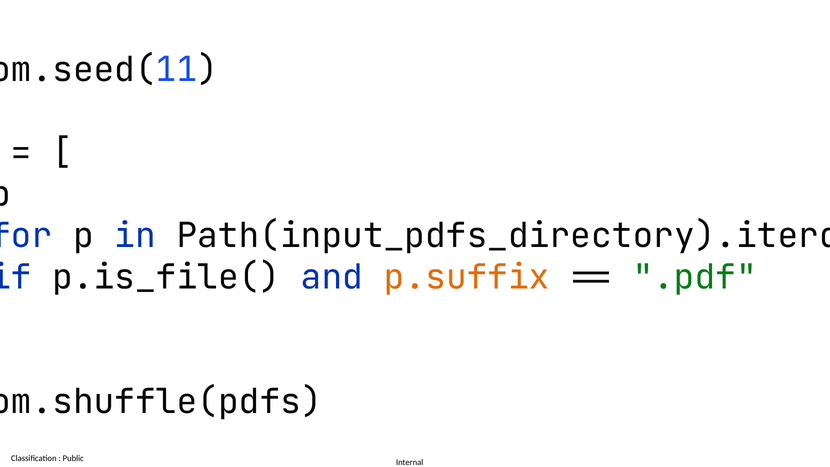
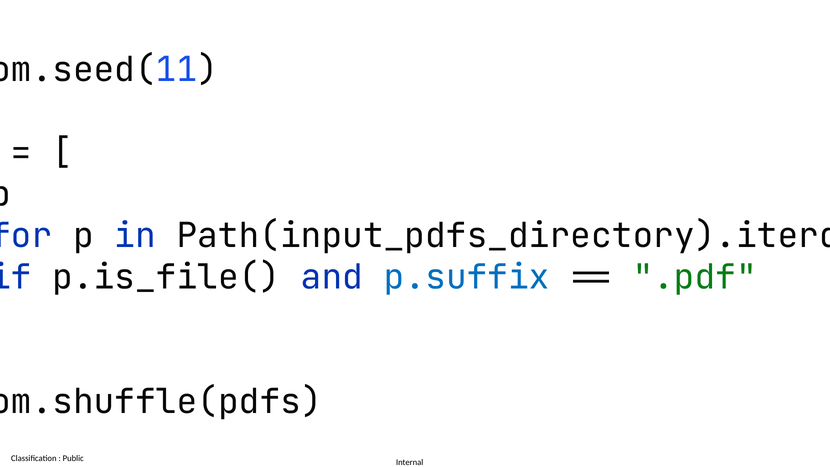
p.suffix colour: orange -> blue
